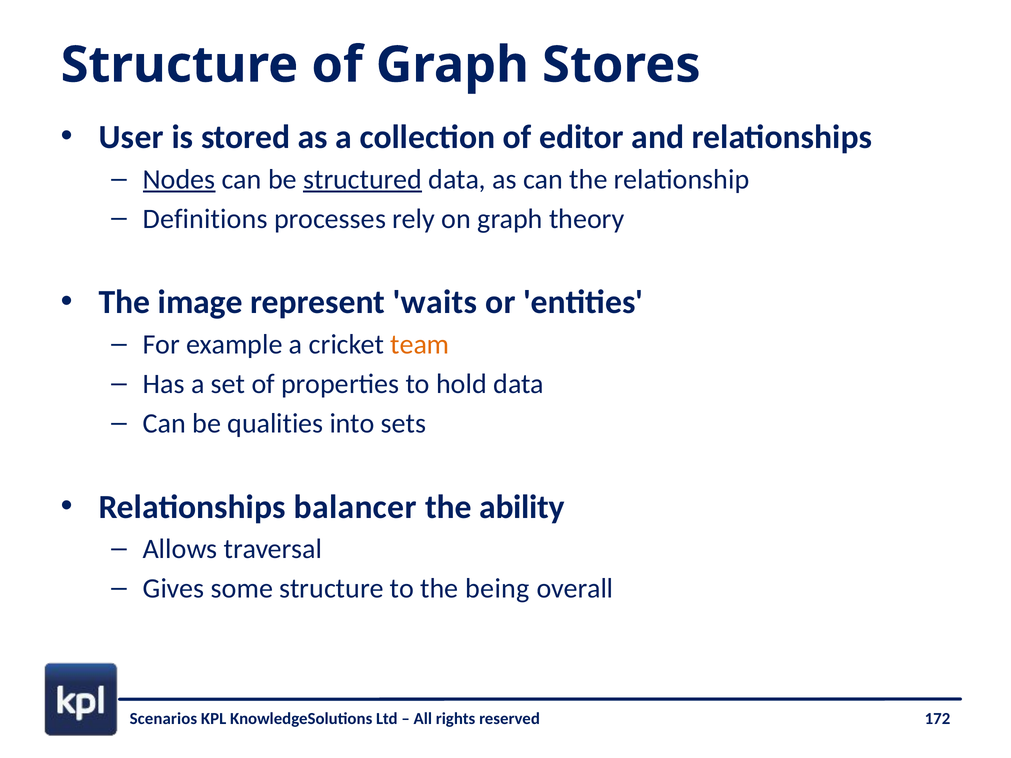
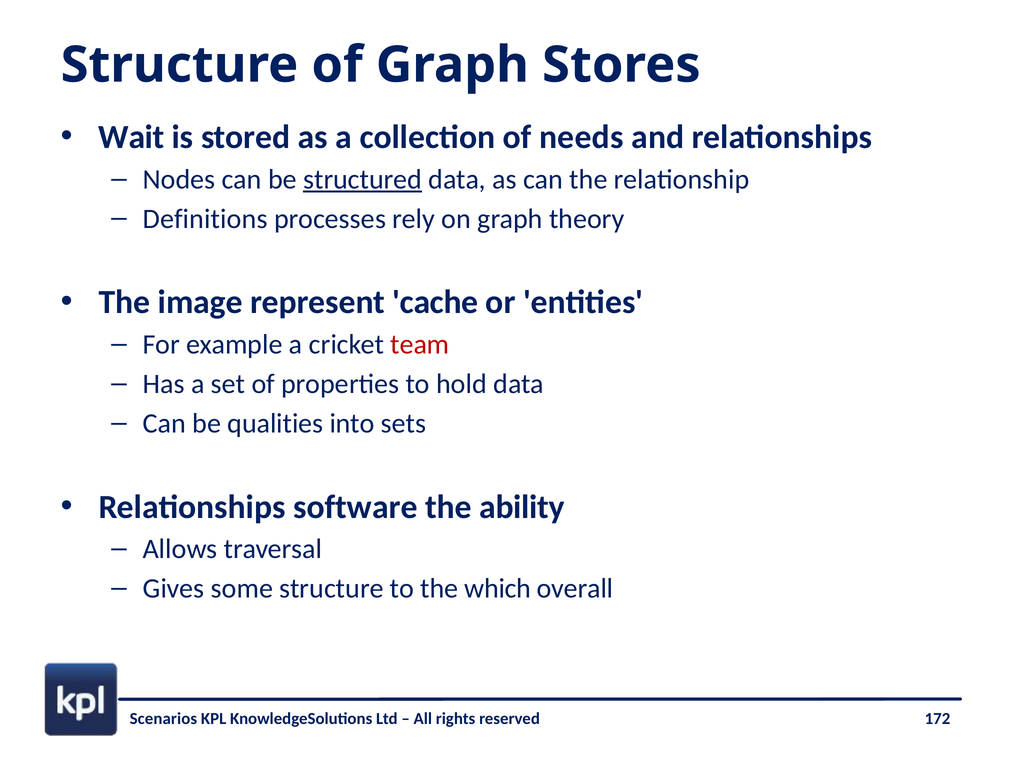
User: User -> Wait
editor: editor -> needs
Nodes underline: present -> none
waits: waits -> cache
team colour: orange -> red
balancer: balancer -> software
being: being -> which
